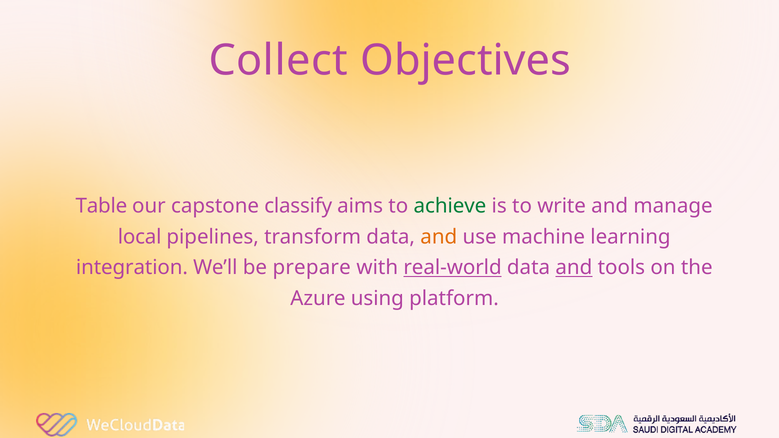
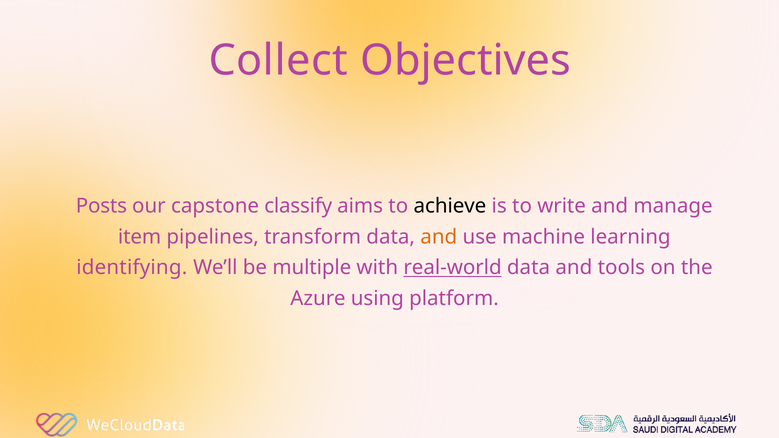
Table: Table -> Posts
achieve colour: green -> black
local: local -> item
integration: integration -> identifying
prepare: prepare -> multiple
and at (574, 268) underline: present -> none
